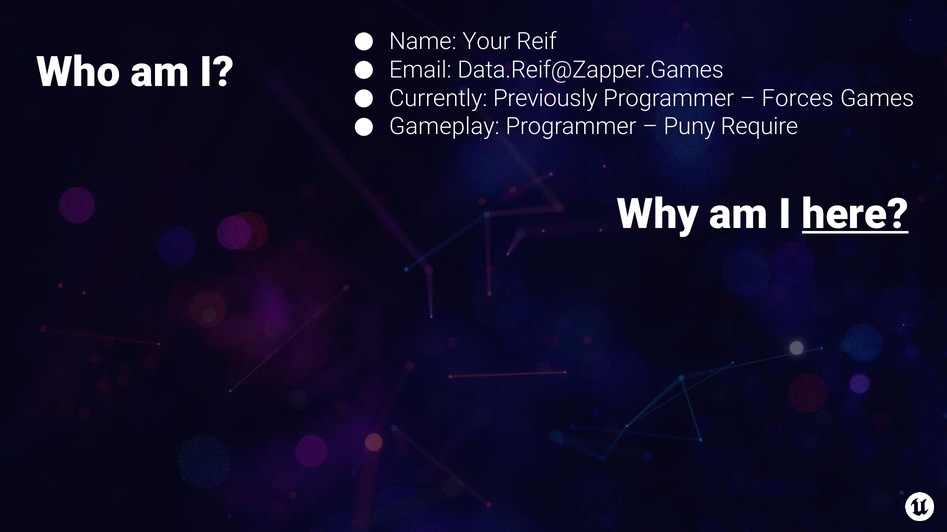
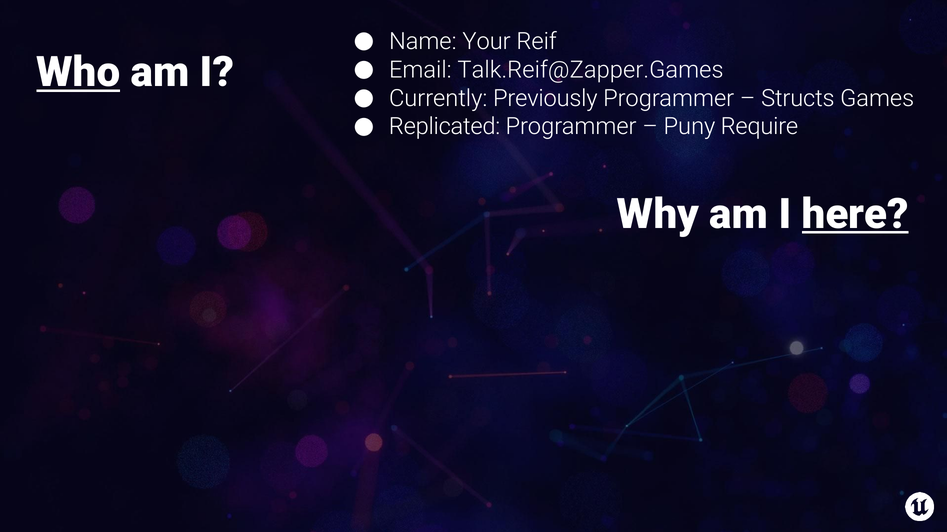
Who underline: none -> present
Data.Reif@Zapper.Games: Data.Reif@Zapper.Games -> Talk.Reif@Zapper.Games
Forces: Forces -> Structs
Gameplay: Gameplay -> Replicated
